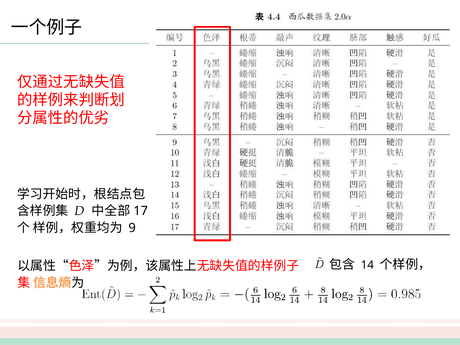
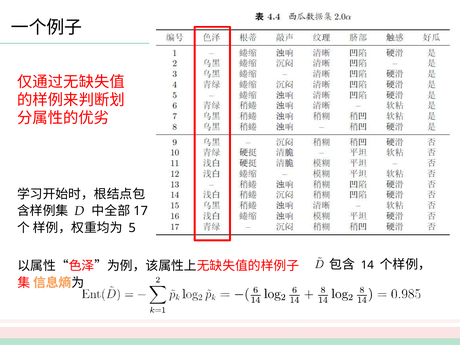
9: 9 -> 5
